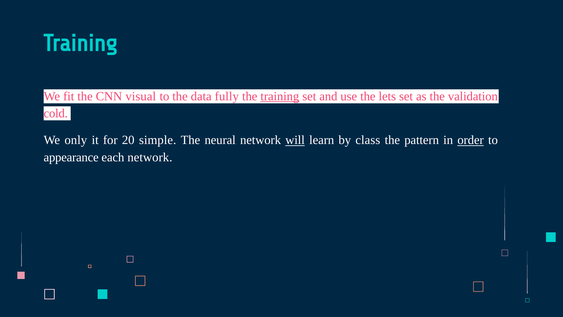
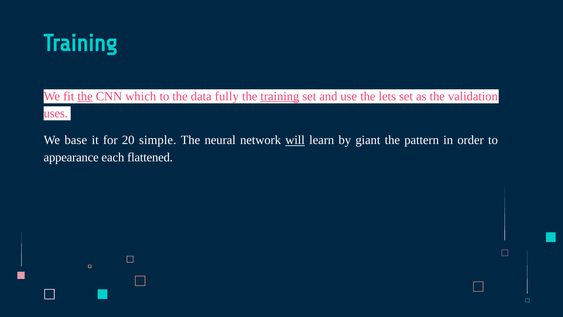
the at (85, 96) underline: none -> present
visual: visual -> which
cold: cold -> uses
only: only -> base
class: class -> giant
order underline: present -> none
each network: network -> flattened
